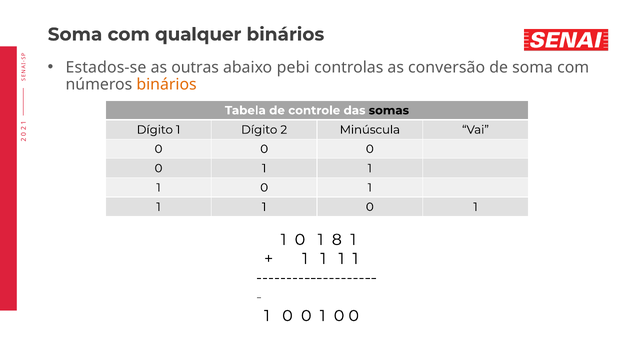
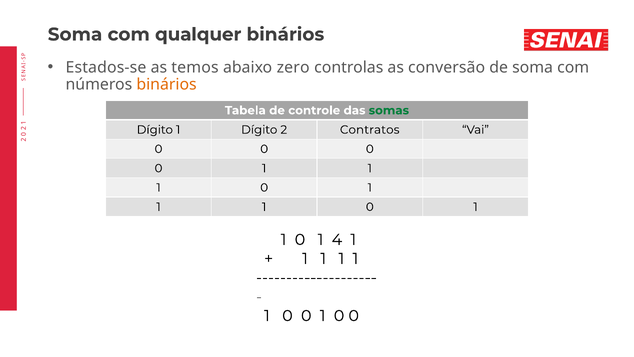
outras: outras -> temos
pebi: pebi -> zero
somas colour: black -> green
Minúscula: Minúscula -> Contratos
8: 8 -> 4
